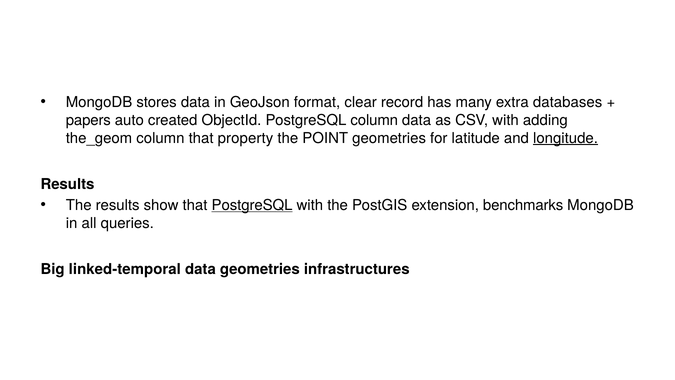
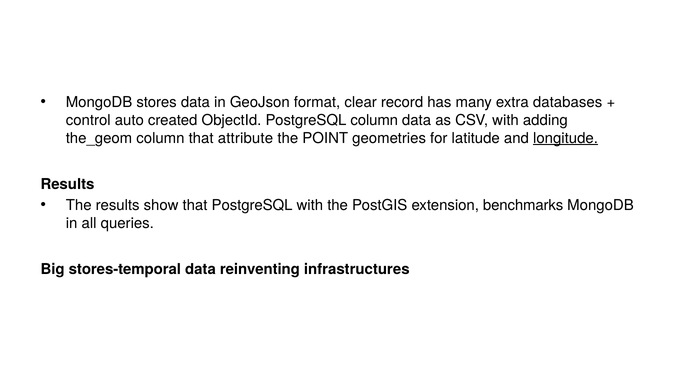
papers: papers -> control
property: property -> attribute
PostgreSQL at (252, 205) underline: present -> none
linked-temporal: linked-temporal -> stores-temporal
data geometries: geometries -> reinventing
